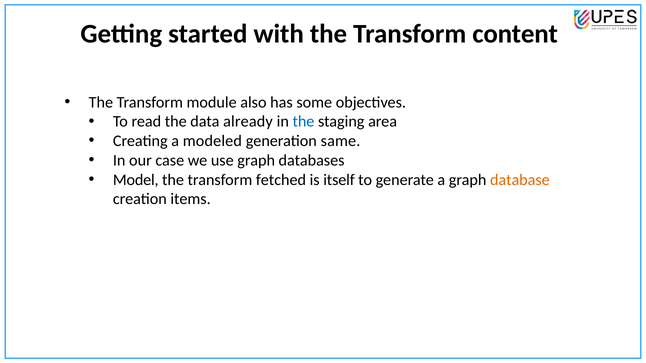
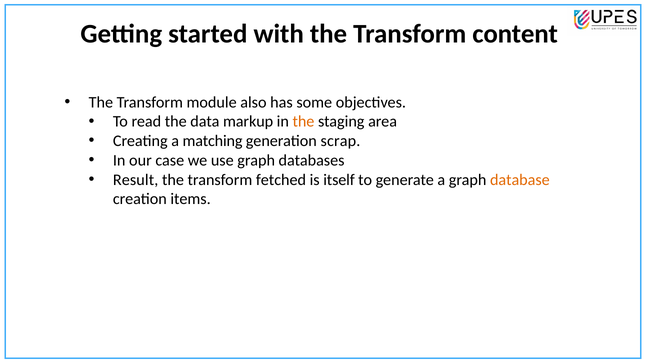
already: already -> markup
the at (303, 122) colour: blue -> orange
modeled: modeled -> matching
same: same -> scrap
Model: Model -> Result
